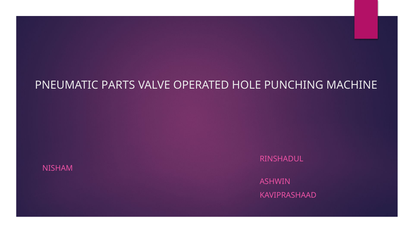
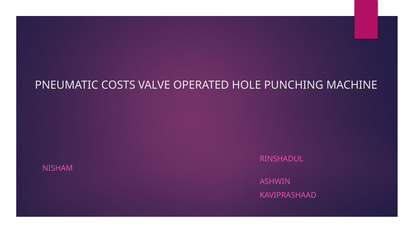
PARTS: PARTS -> COSTS
